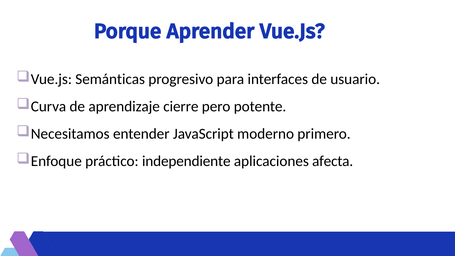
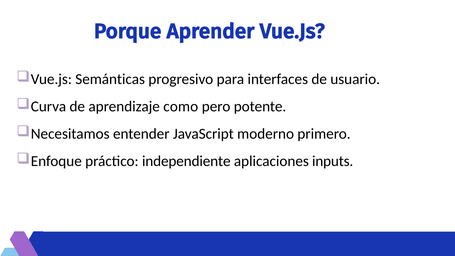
cierre: cierre -> como
afecta: afecta -> inputs
